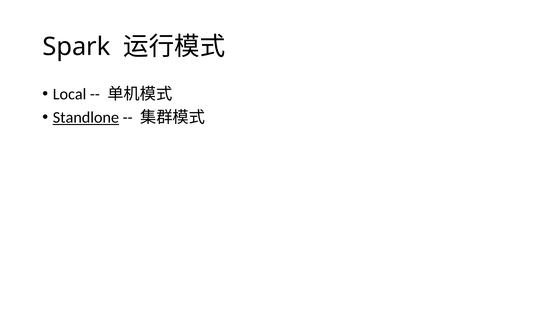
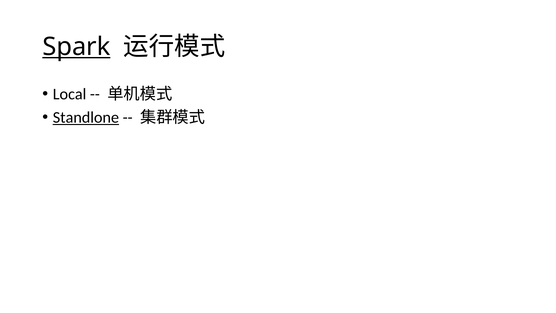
Spark underline: none -> present
